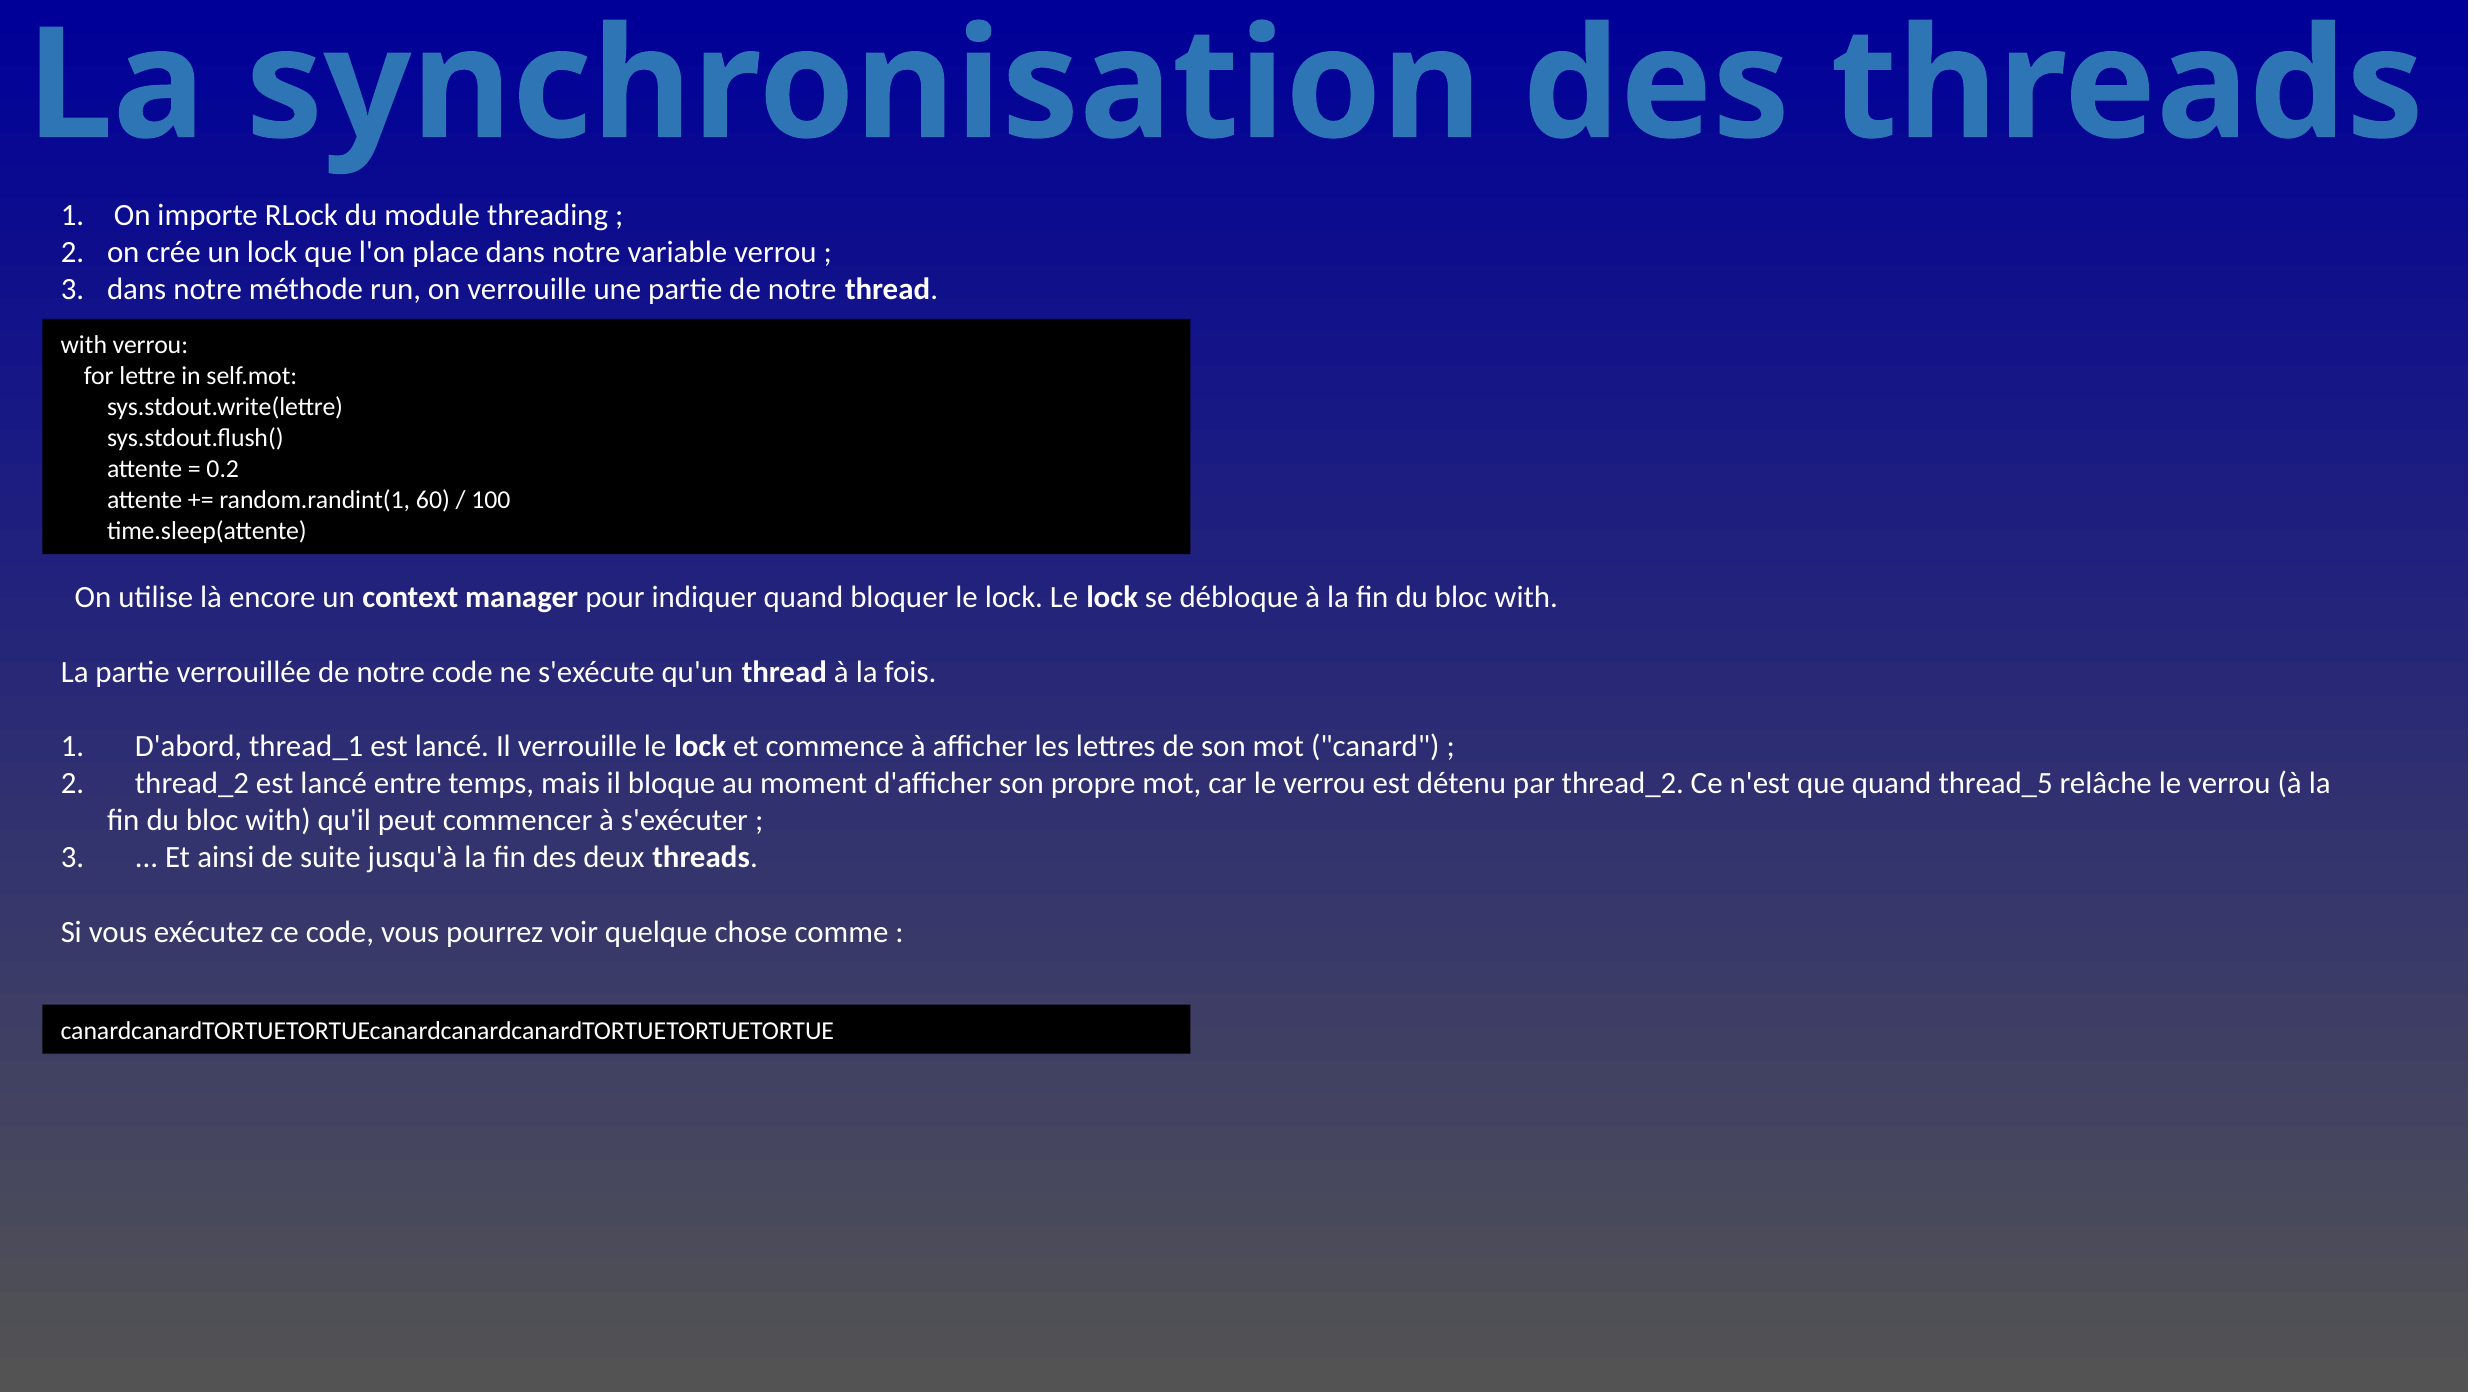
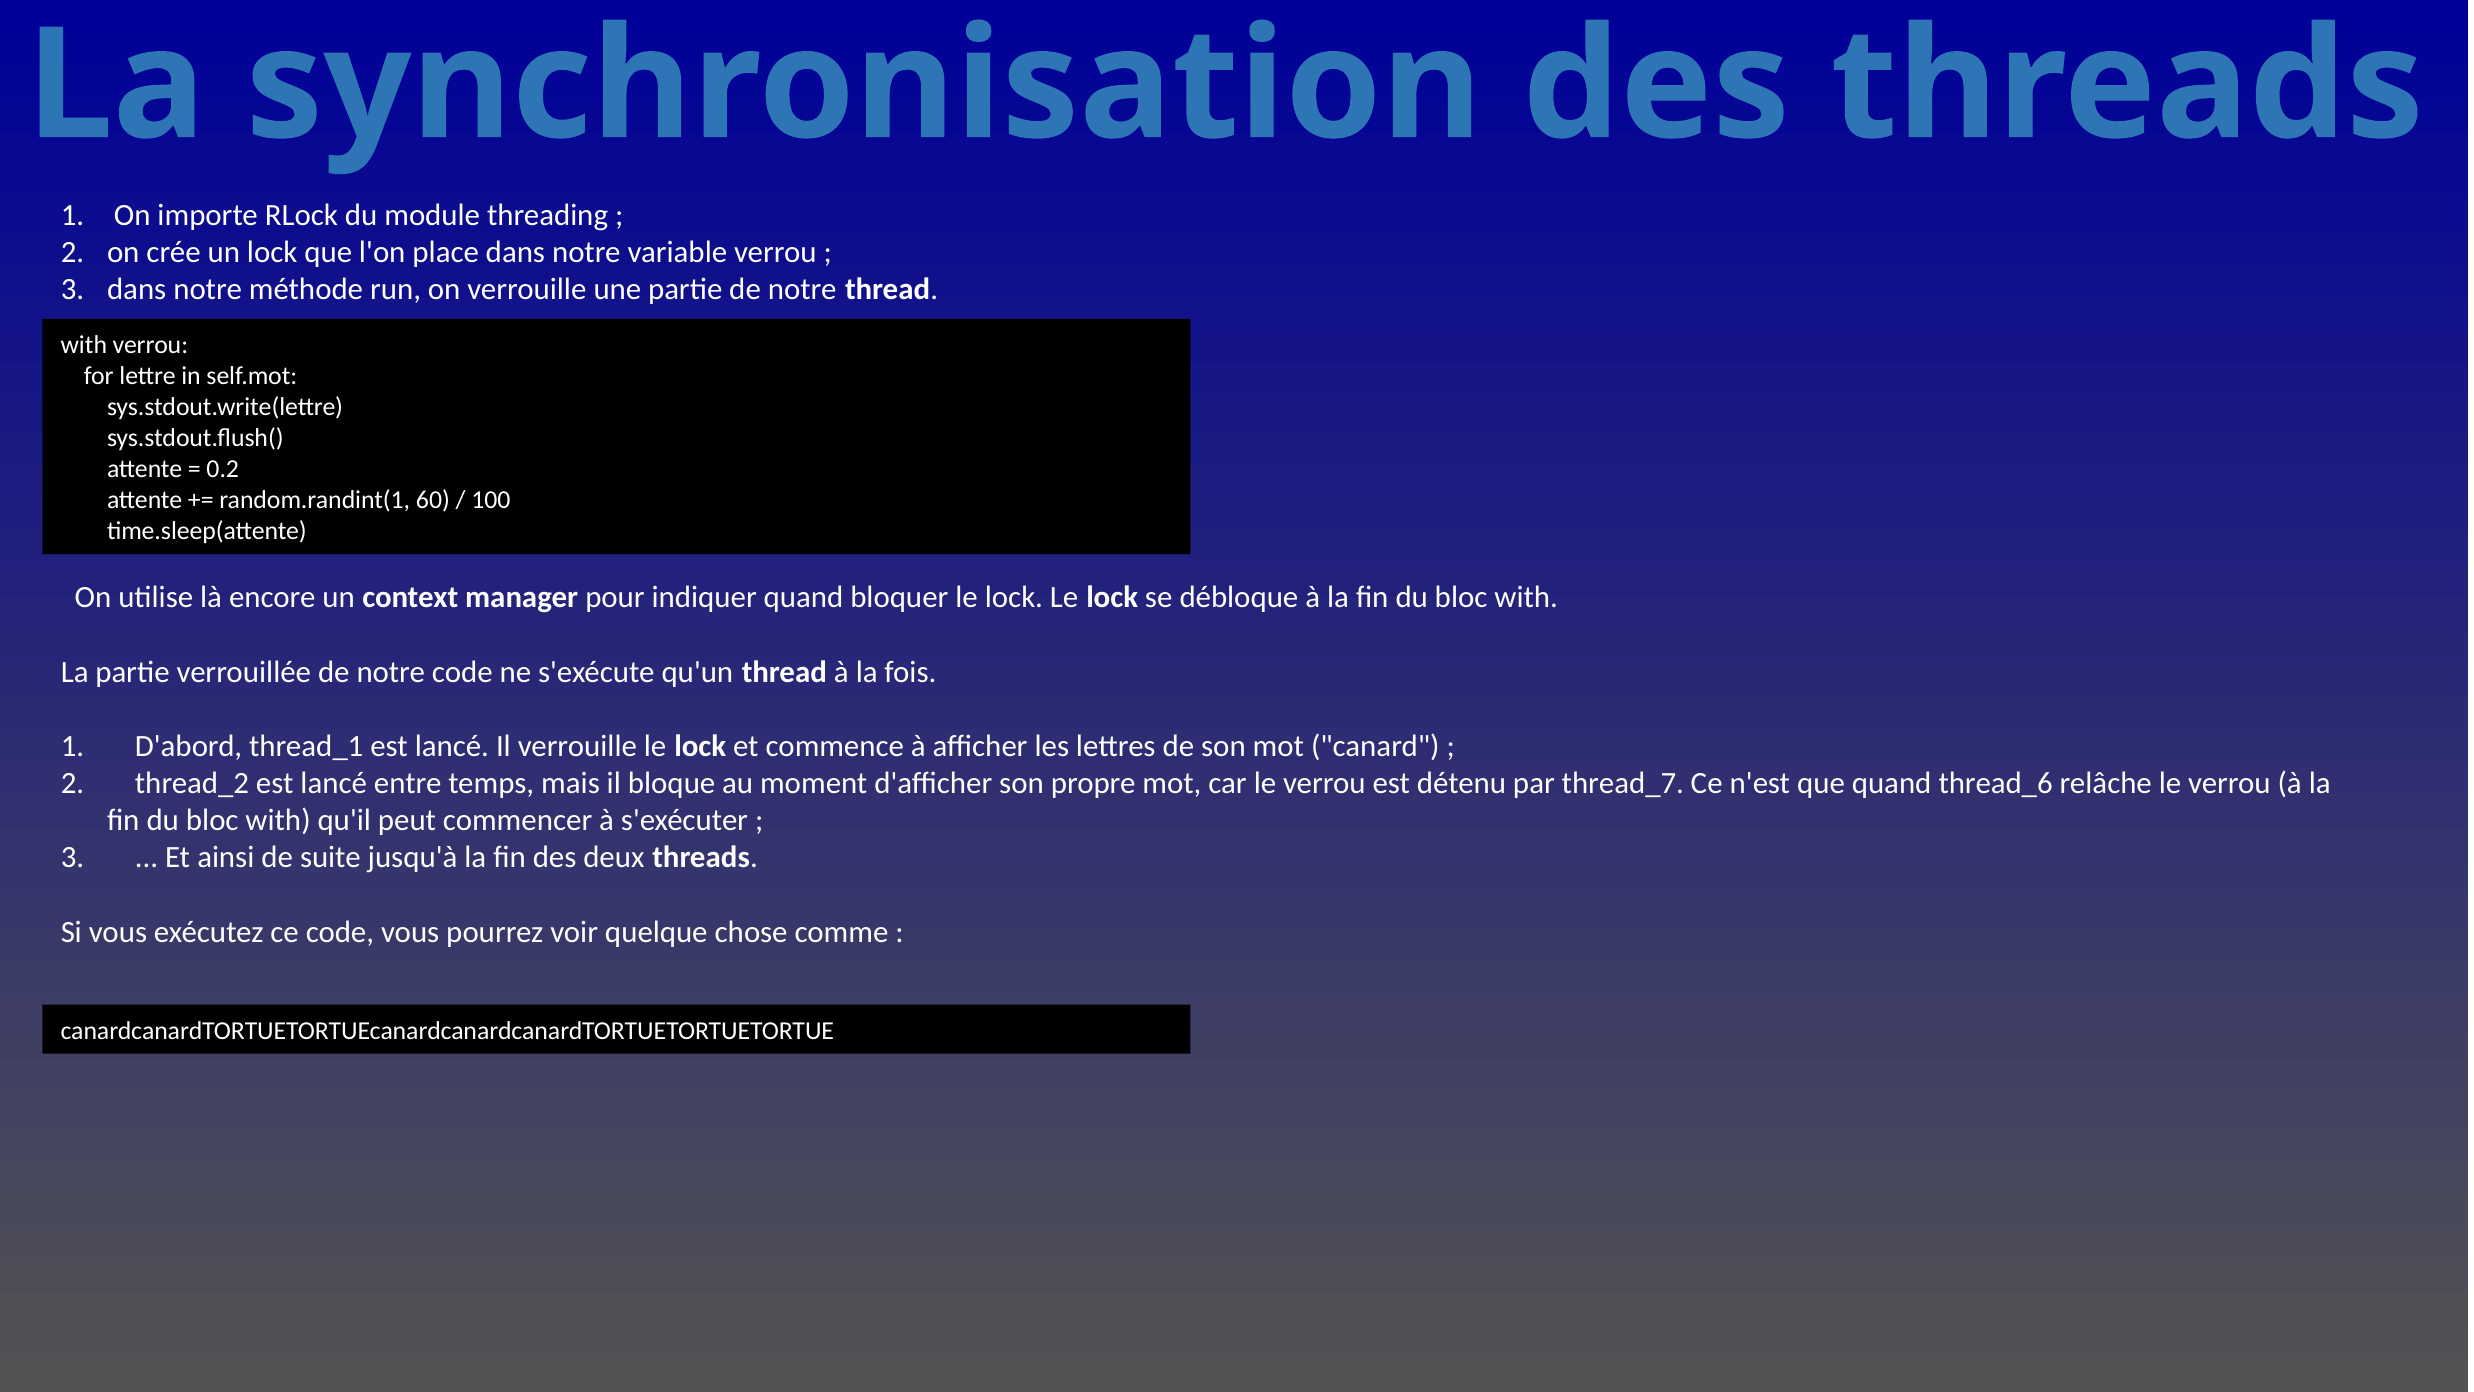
par thread_2: thread_2 -> thread_7
thread_5: thread_5 -> thread_6
